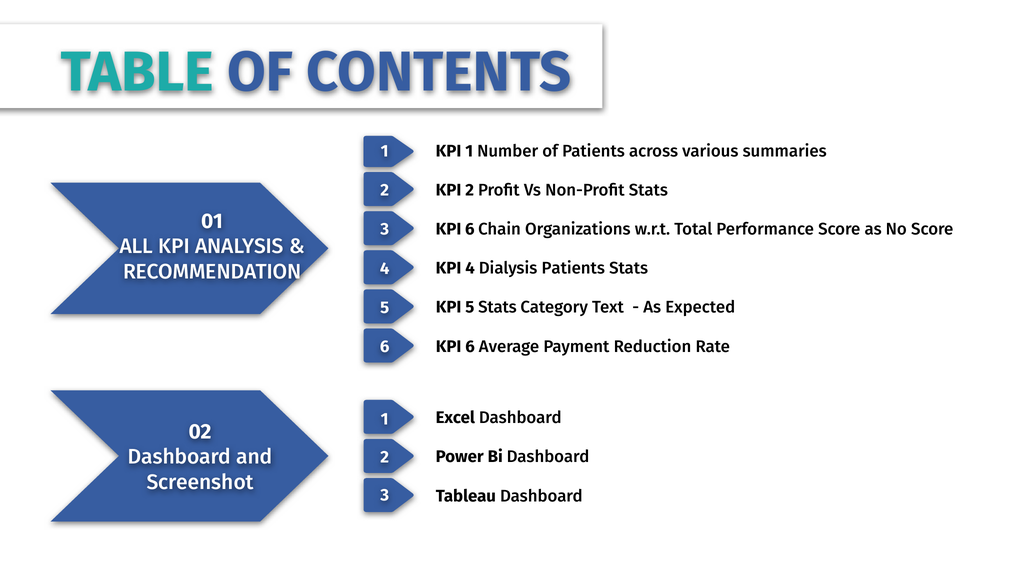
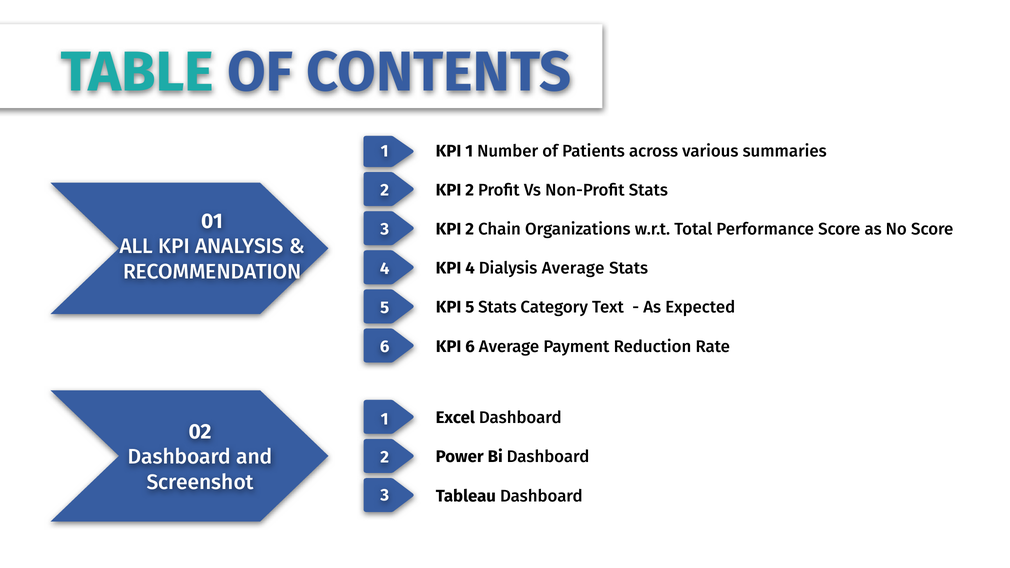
6 at (470, 229): 6 -> 2
Dialysis Patients: Patients -> Average
